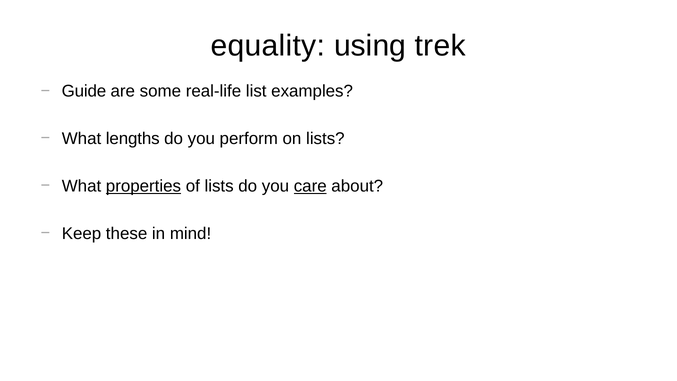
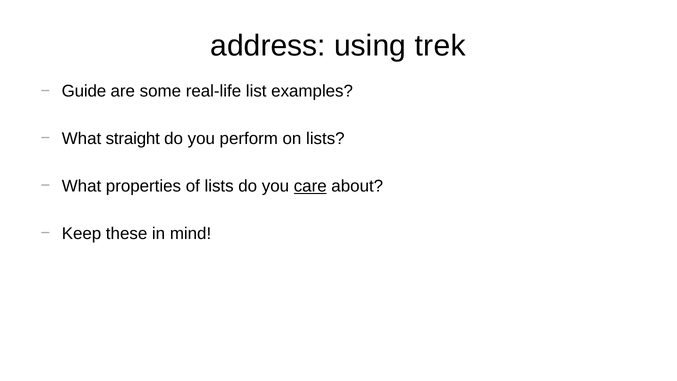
equality: equality -> address
lengths: lengths -> straight
properties underline: present -> none
